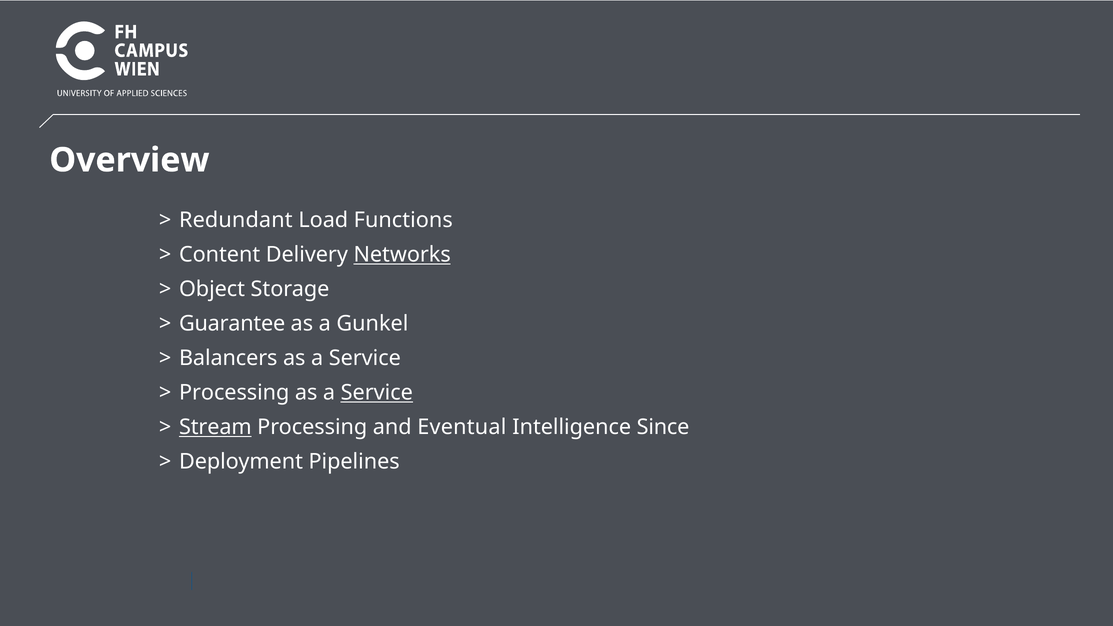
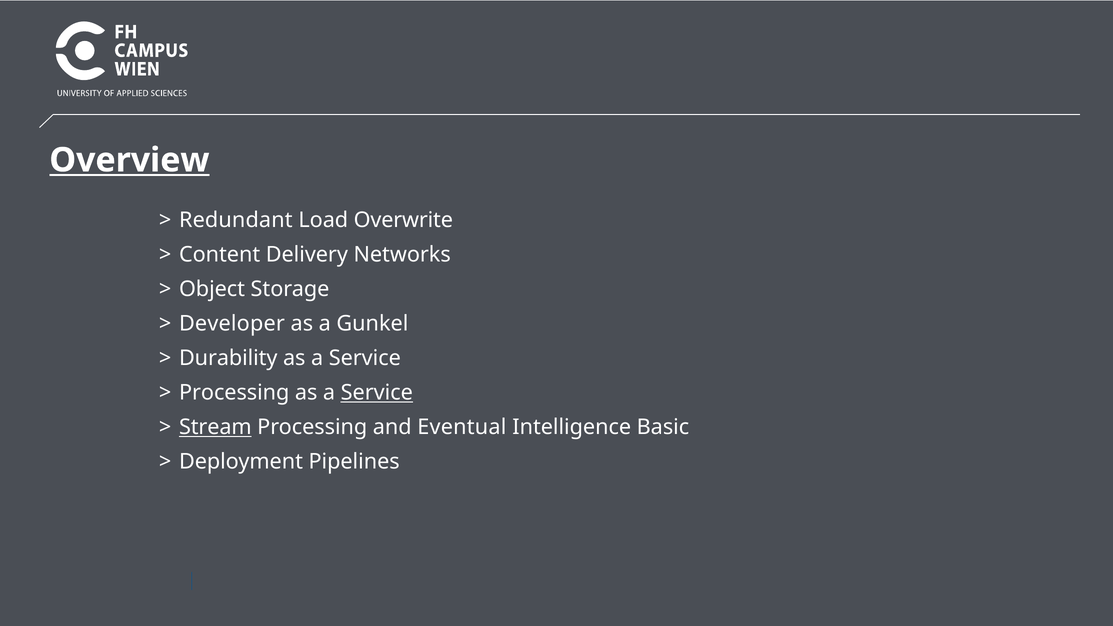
Overview underline: none -> present
Functions: Functions -> Overwrite
Networks underline: present -> none
Guarantee: Guarantee -> Developer
Balancers: Balancers -> Durability
Since: Since -> Basic
